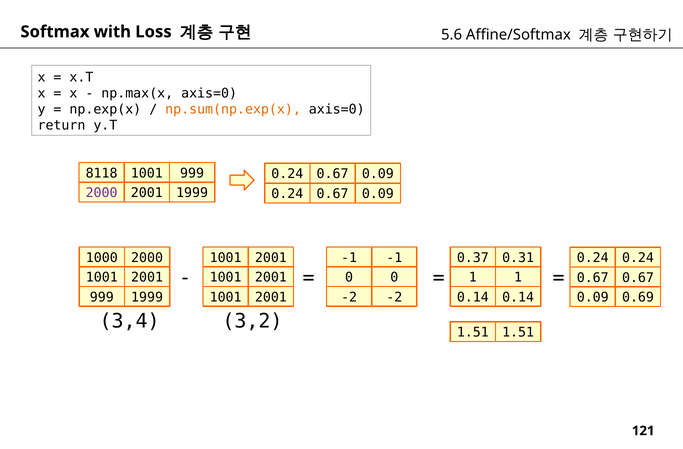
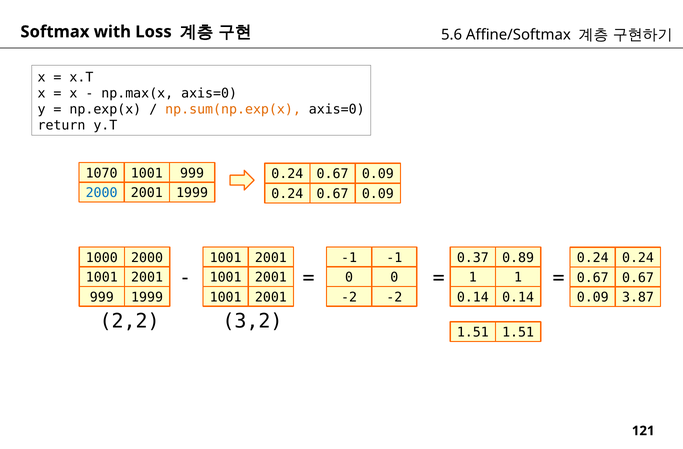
8118: 8118 -> 1070
2000 at (102, 193) colour: purple -> blue
0.31: 0.31 -> 0.89
0.69: 0.69 -> 3.87
3,4: 3,4 -> 2,2
